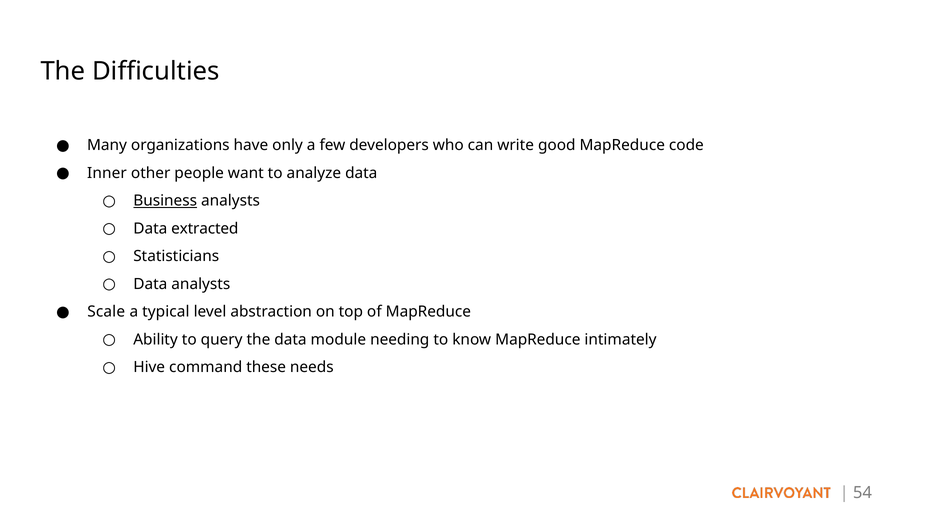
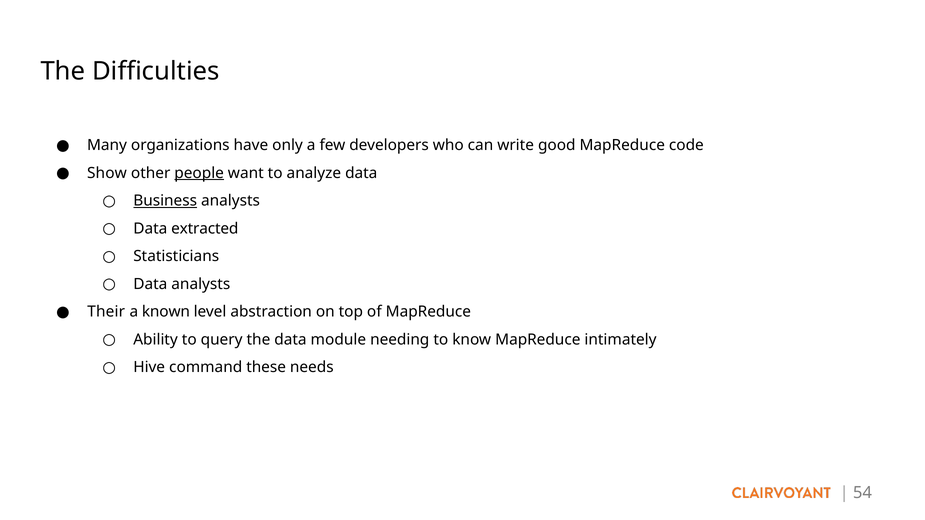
Inner: Inner -> Show
people underline: none -> present
Scale: Scale -> Their
typical: typical -> known
